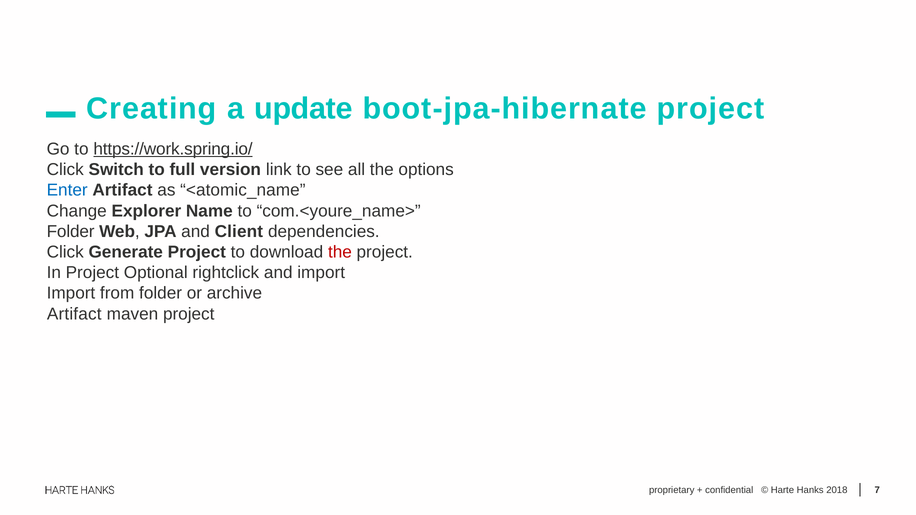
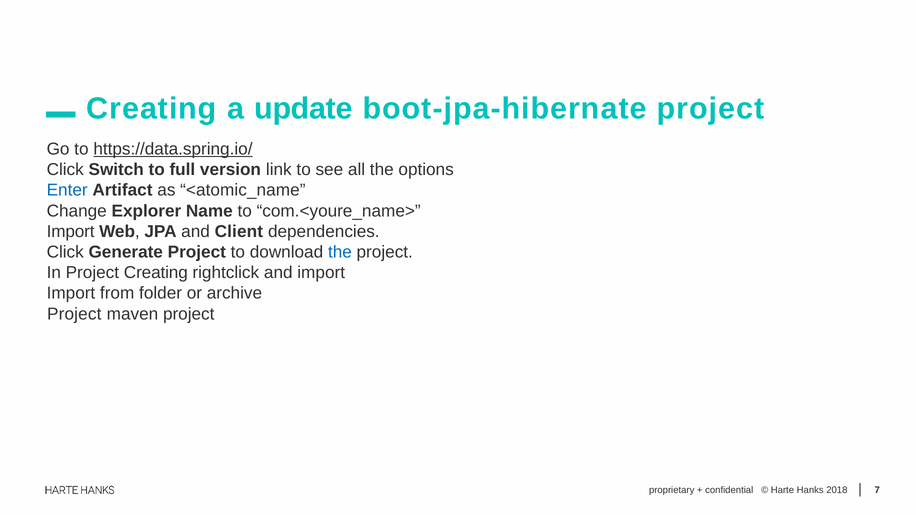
https://work.spring.io/: https://work.spring.io/ -> https://data.spring.io/
Folder at (71, 232): Folder -> Import
the at (340, 252) colour: red -> blue
Project Optional: Optional -> Creating
Artifact at (74, 314): Artifact -> Project
